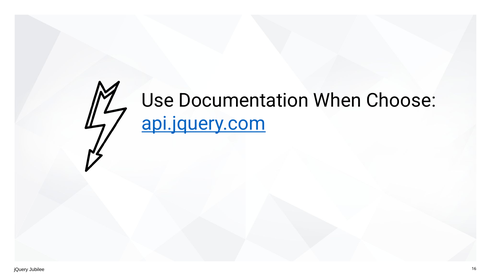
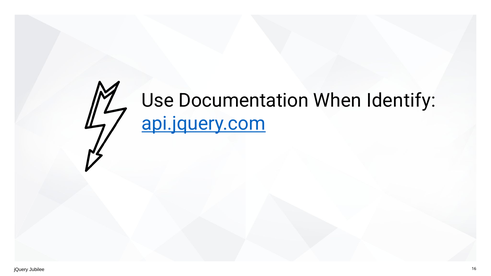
Choose: Choose -> Identify
